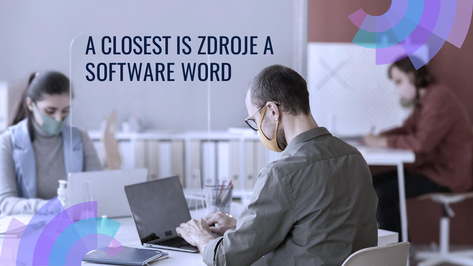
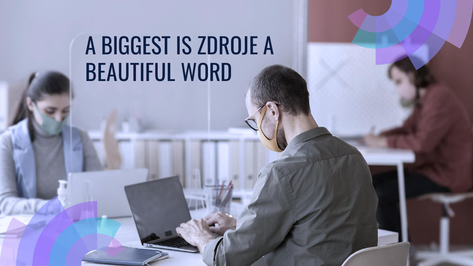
CLOSEST: CLOSEST -> BIGGEST
SOFTWARE: SOFTWARE -> BEAUTIFUL
